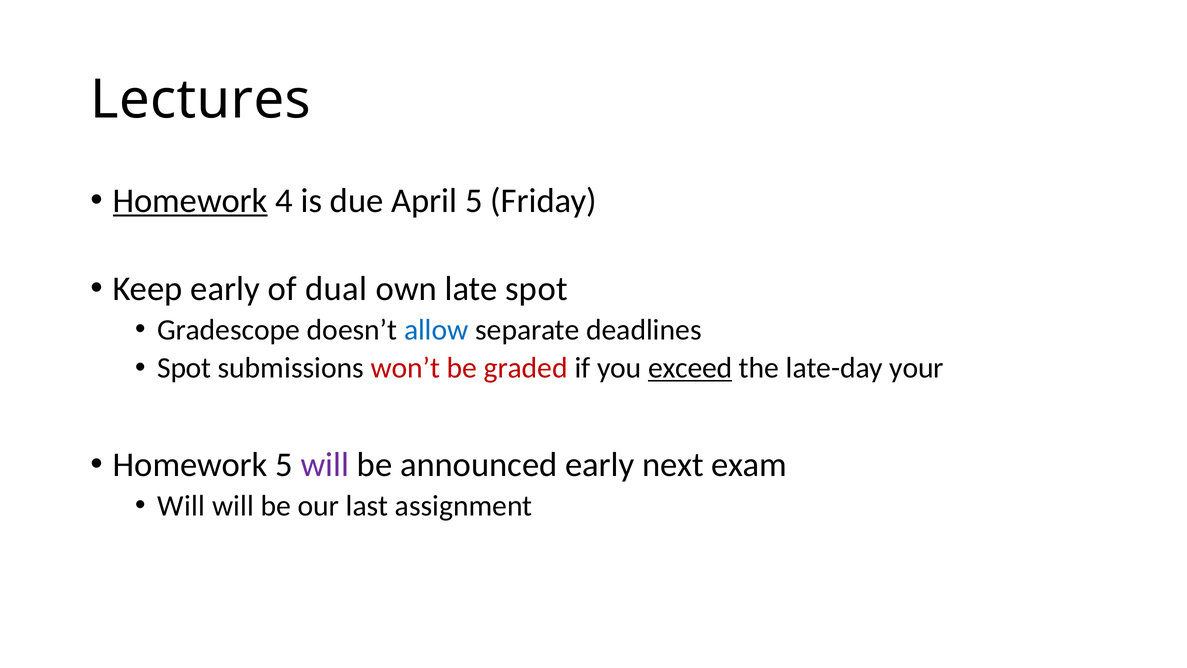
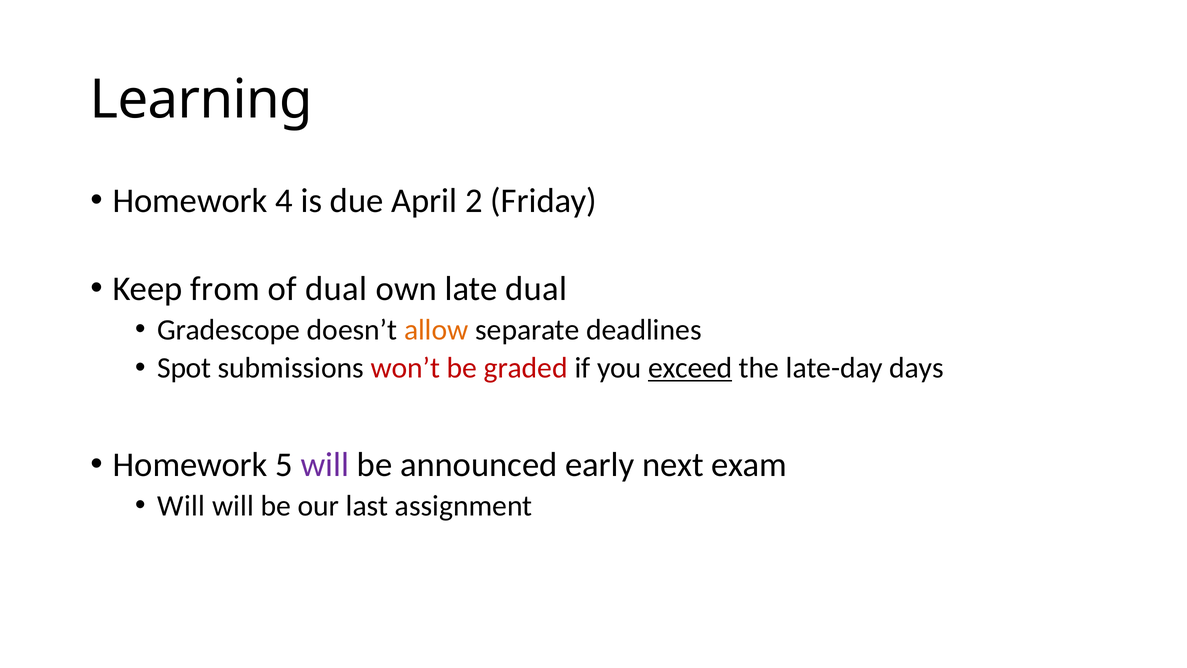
Lectures: Lectures -> Learning
Homework at (190, 201) underline: present -> none
April 5: 5 -> 2
Keep early: early -> from
late spot: spot -> dual
allow colour: blue -> orange
your: your -> days
